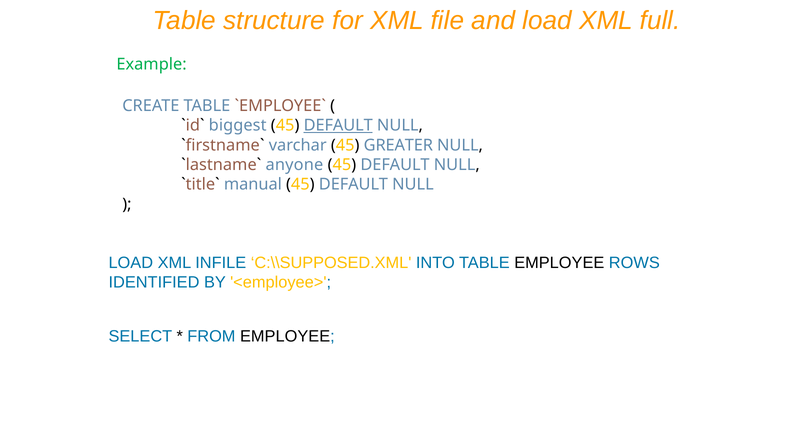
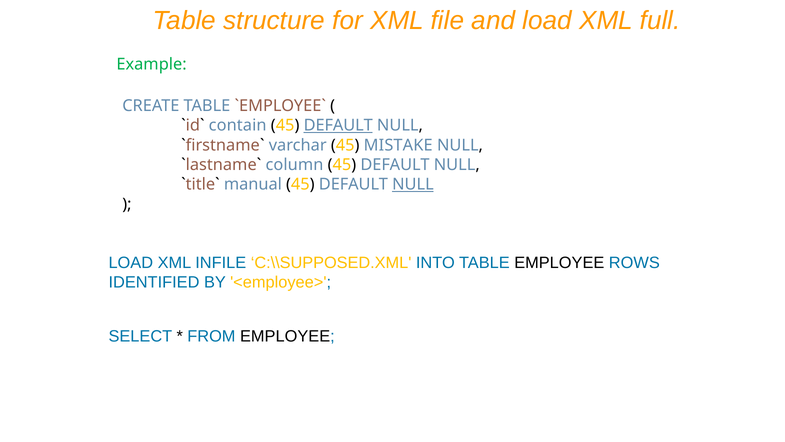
biggest: biggest -> contain
GREATER: GREATER -> MISTAKE
anyone: anyone -> column
NULL at (413, 184) underline: none -> present
